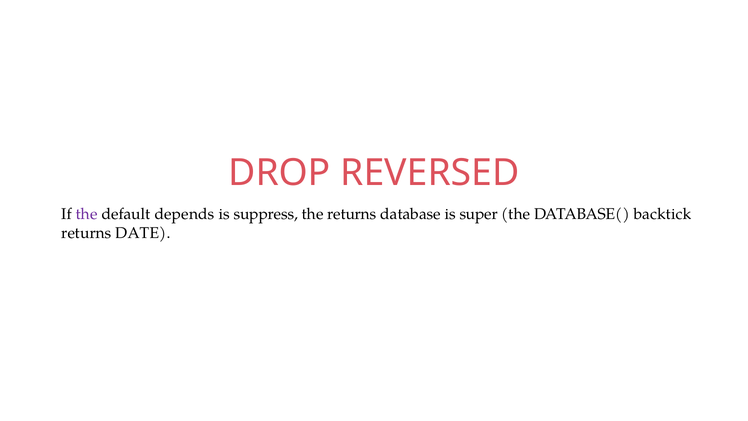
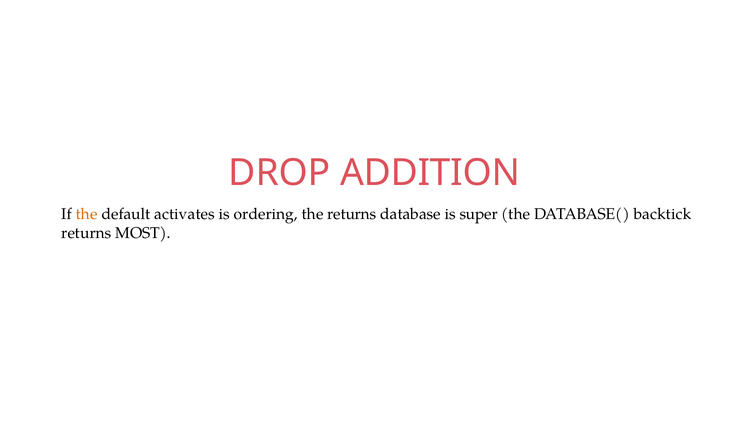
REVERSED: REVERSED -> ADDITION
the at (87, 214) colour: purple -> orange
depends: depends -> activates
suppress: suppress -> ordering
DATE: DATE -> MOST
